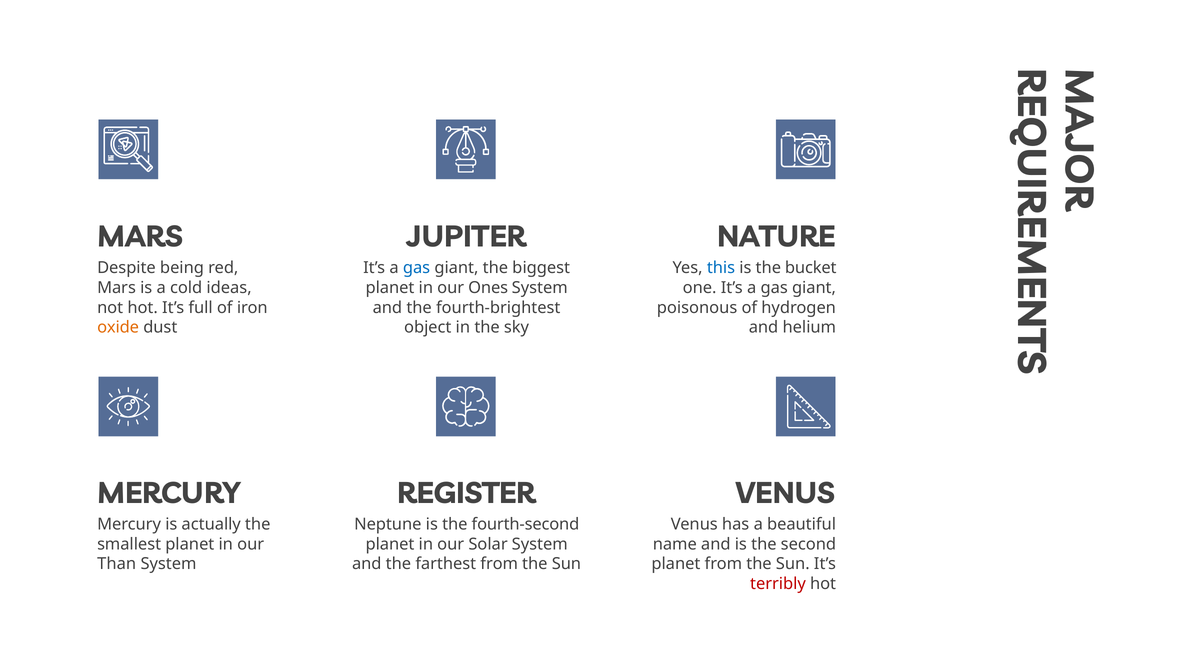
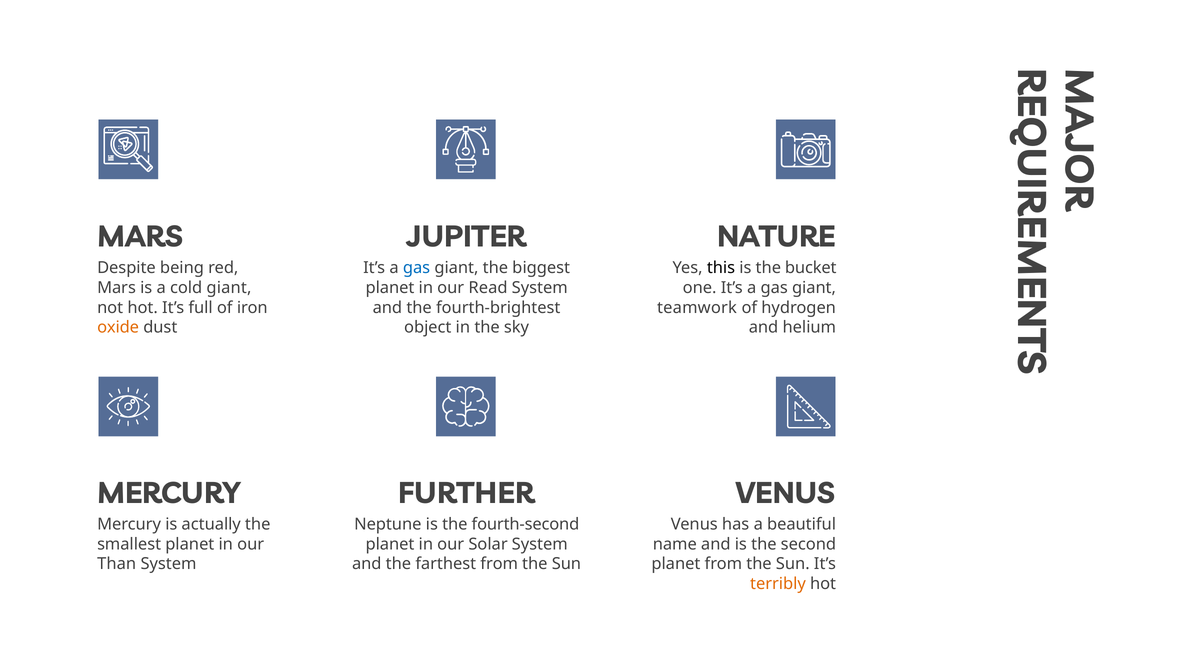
this colour: blue -> black
cold ideas: ideas -> giant
Ones: Ones -> Read
poisonous: poisonous -> teamwork
REGISTER: REGISTER -> FURTHER
terribly colour: red -> orange
